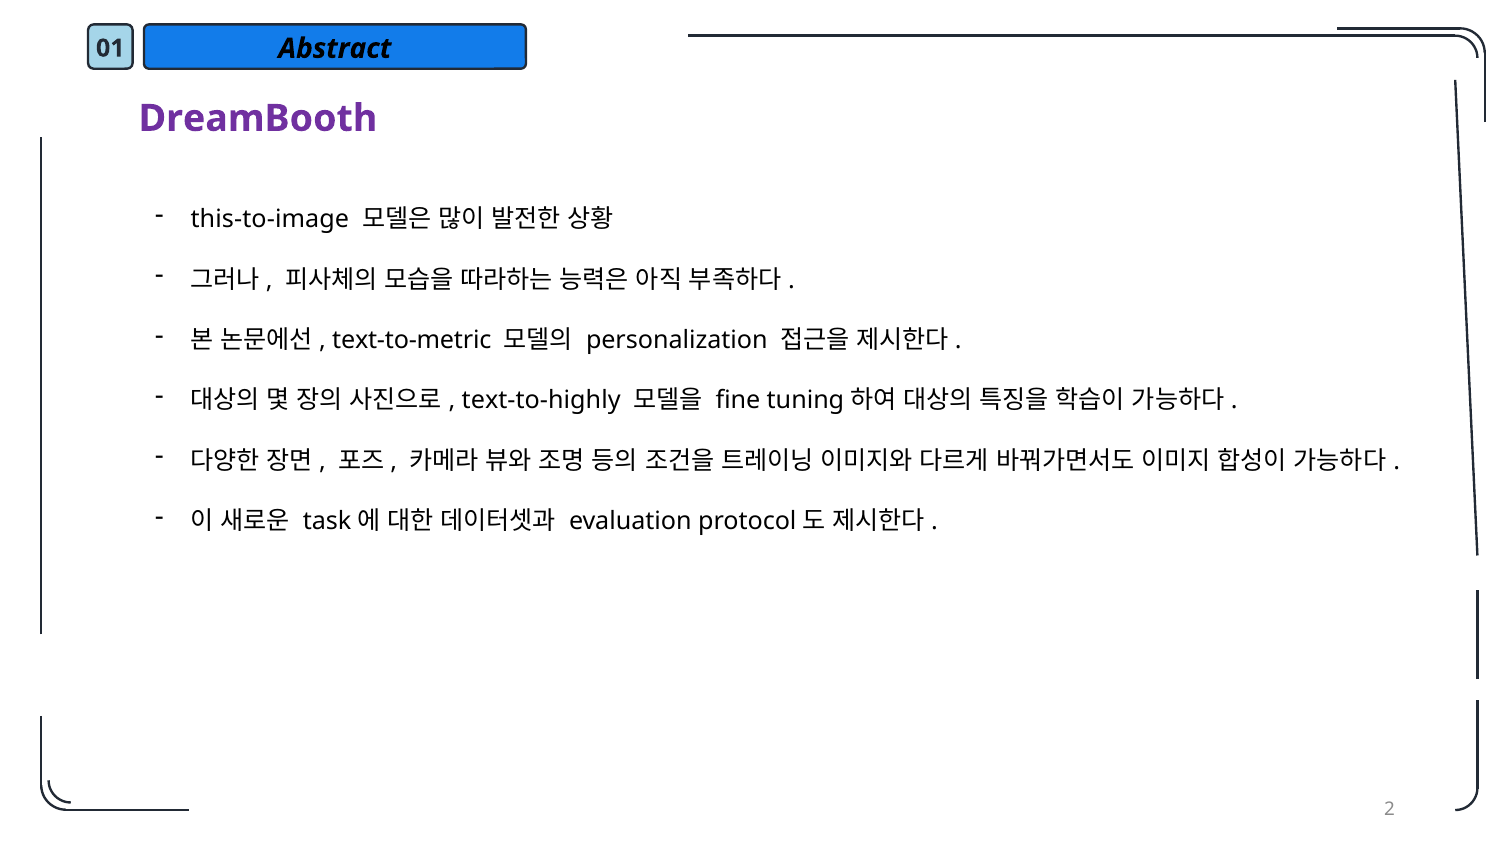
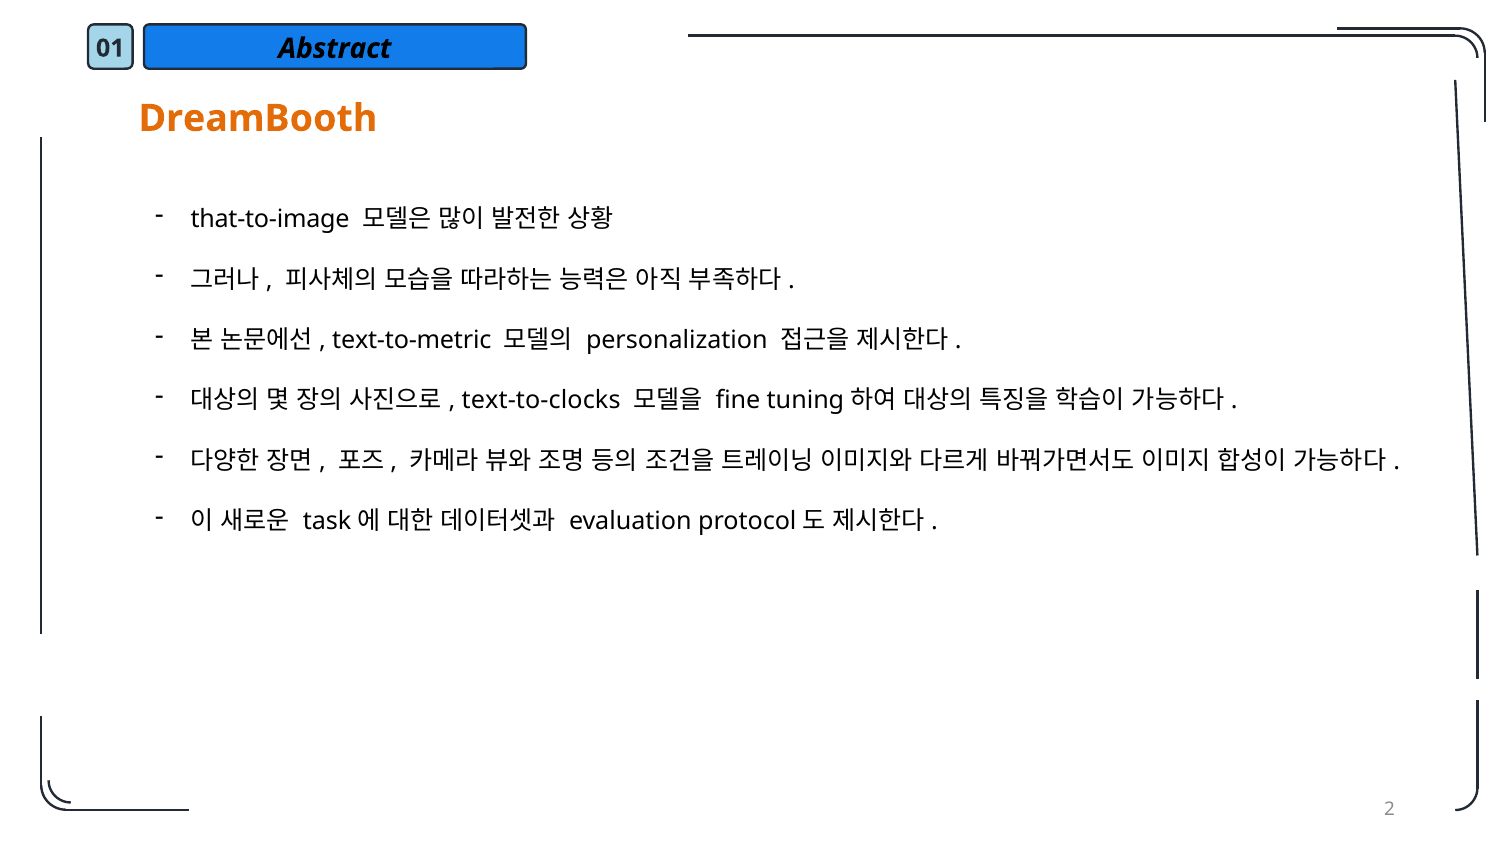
DreamBooth colour: purple -> orange
this-to-image: this-to-image -> that-to-image
text-to-highly: text-to-highly -> text-to-clocks
